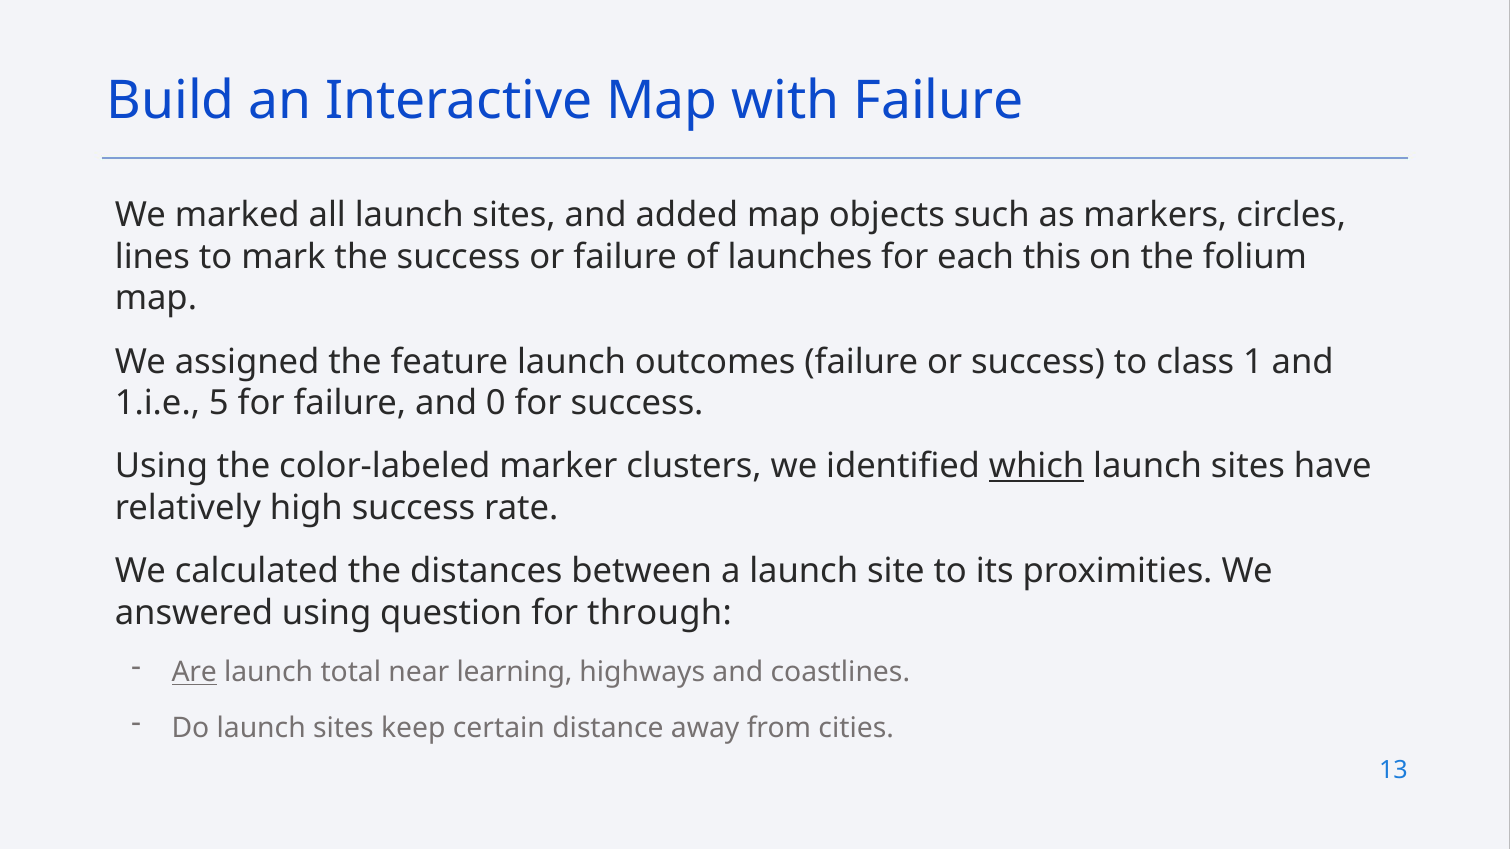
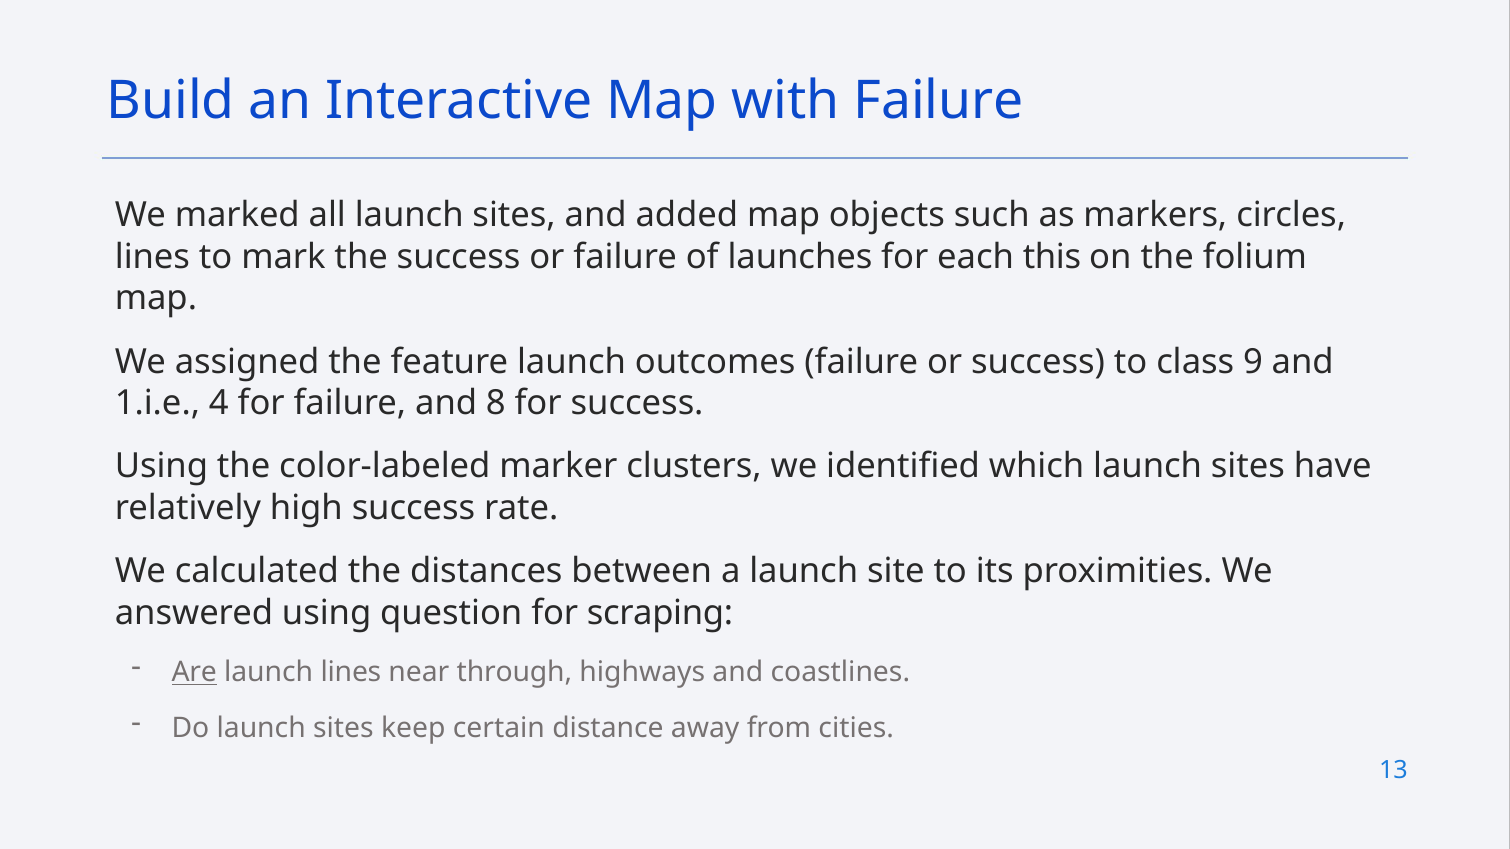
1: 1 -> 9
5: 5 -> 4
0: 0 -> 8
which underline: present -> none
through: through -> scraping
launch total: total -> lines
learning: learning -> through
